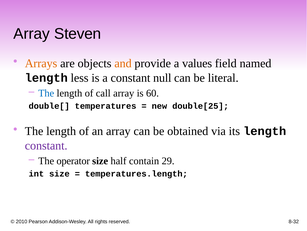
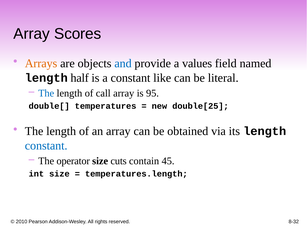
Steven: Steven -> Scores
and colour: orange -> blue
less: less -> half
null: null -> like
60: 60 -> 95
constant at (46, 145) colour: purple -> blue
half: half -> cuts
29: 29 -> 45
